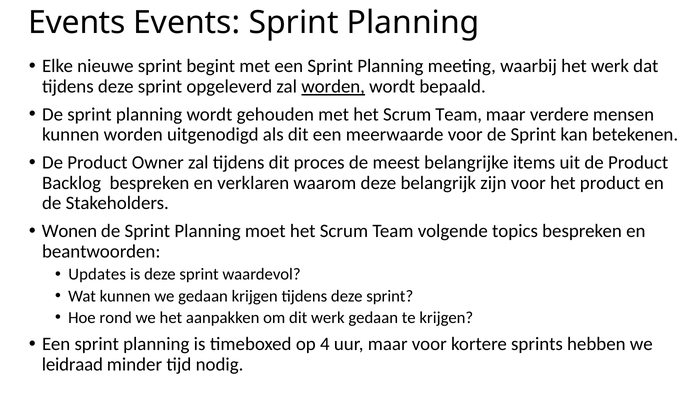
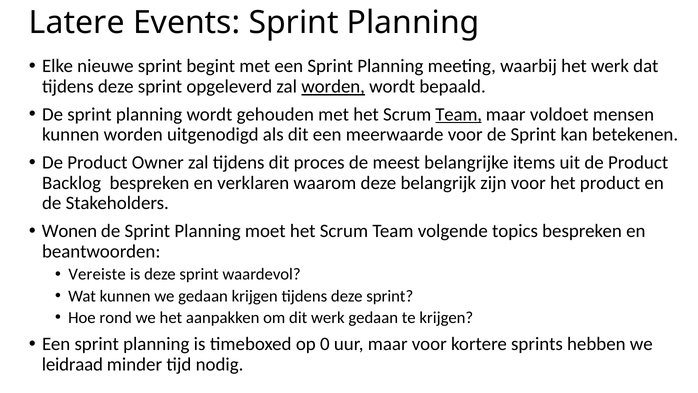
Events at (77, 23): Events -> Latere
Team at (459, 114) underline: none -> present
verdere: verdere -> voldoet
Updates: Updates -> Vereiste
4: 4 -> 0
